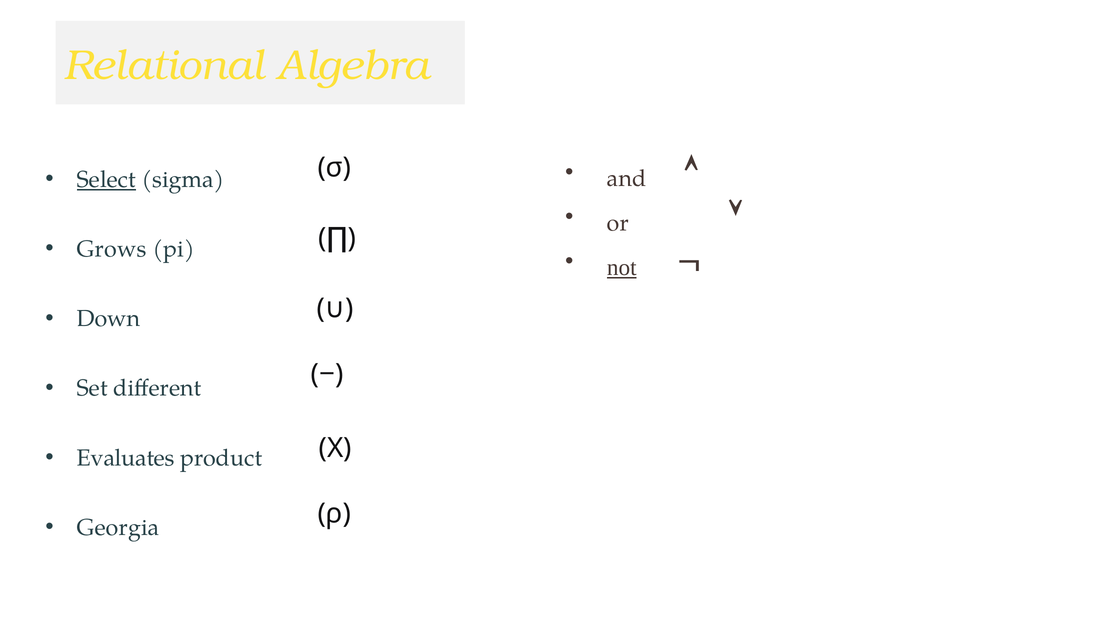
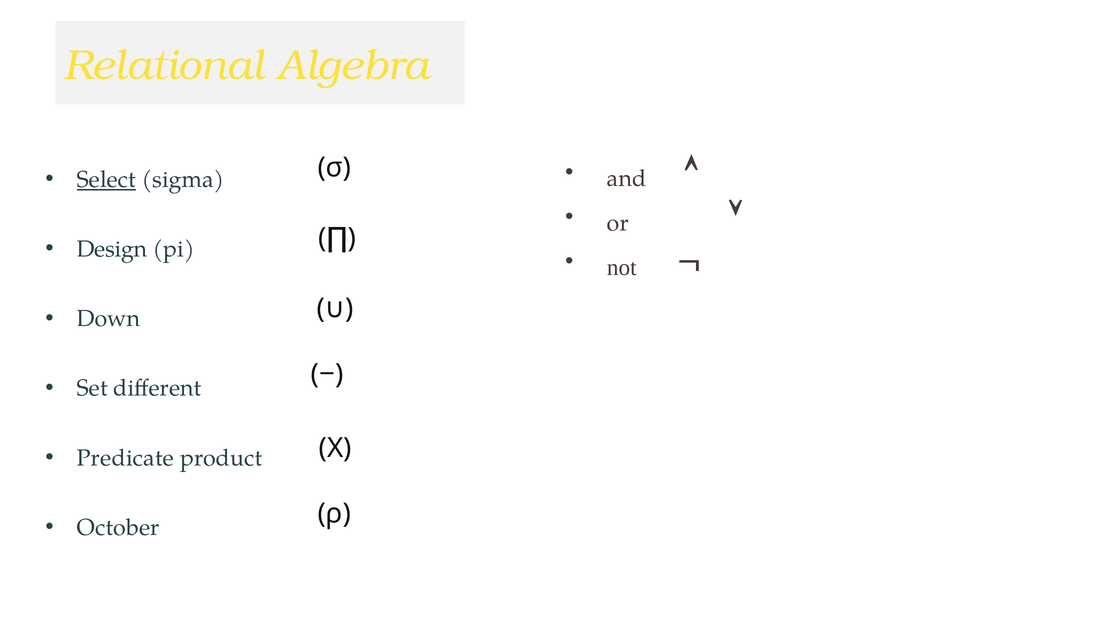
Grows: Grows -> Design
not underline: present -> none
Evaluates: Evaluates -> Predicate
Georgia: Georgia -> October
